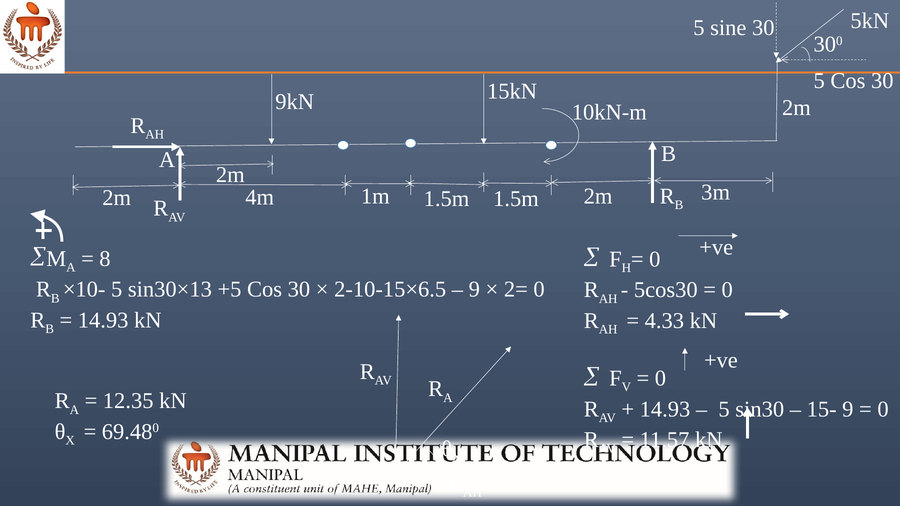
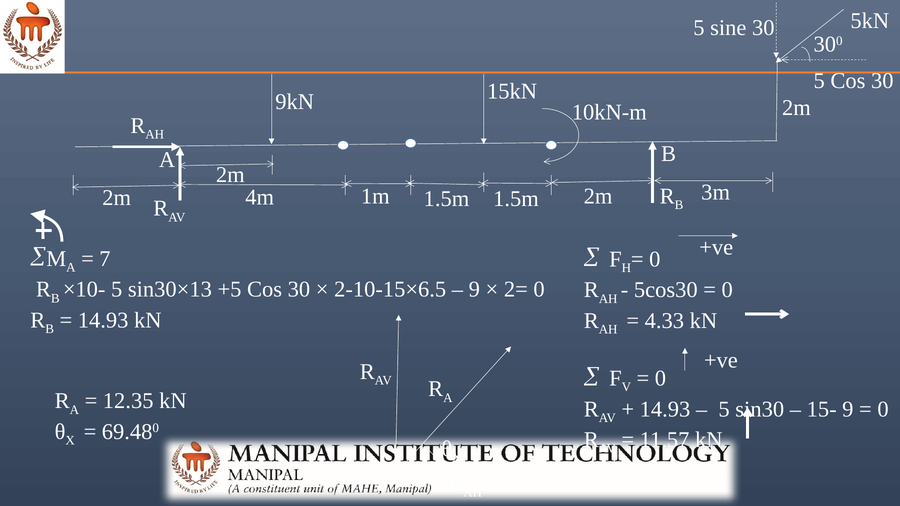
8: 8 -> 7
